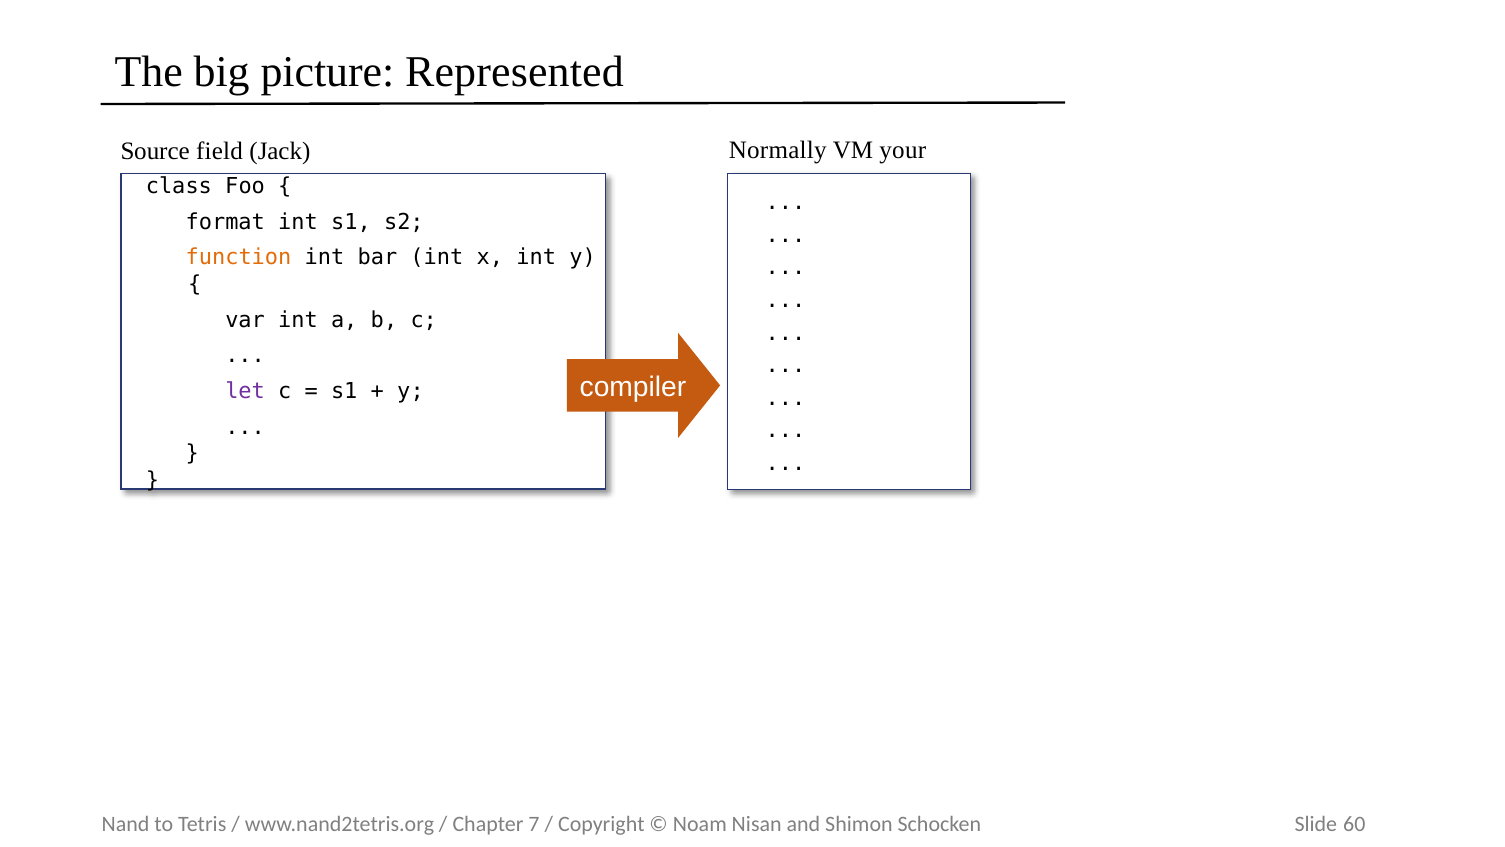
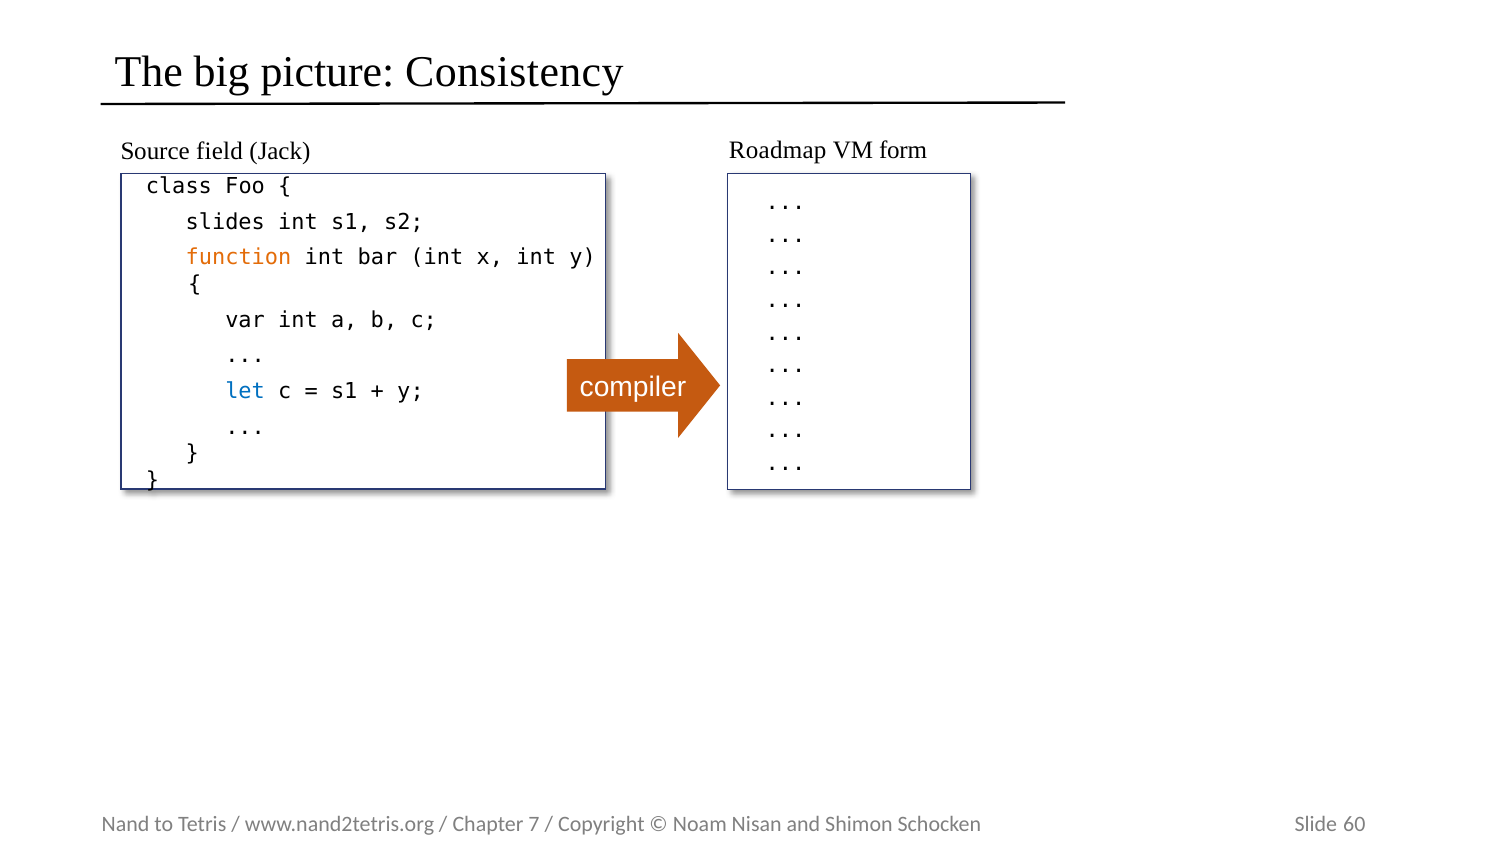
Represented: Represented -> Consistency
Normally: Normally -> Roadmap
your: your -> form
format: format -> slides
let colour: purple -> blue
